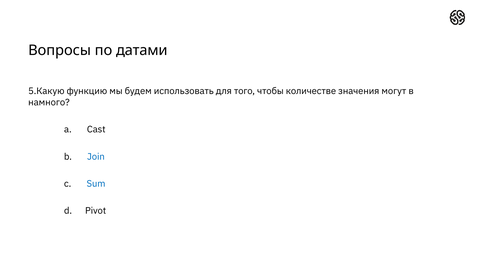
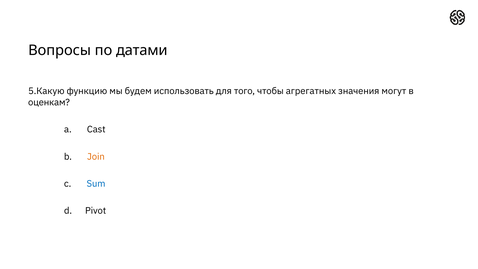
количестве: количестве -> агрегатных
намного: намного -> оценкам
Join colour: blue -> orange
